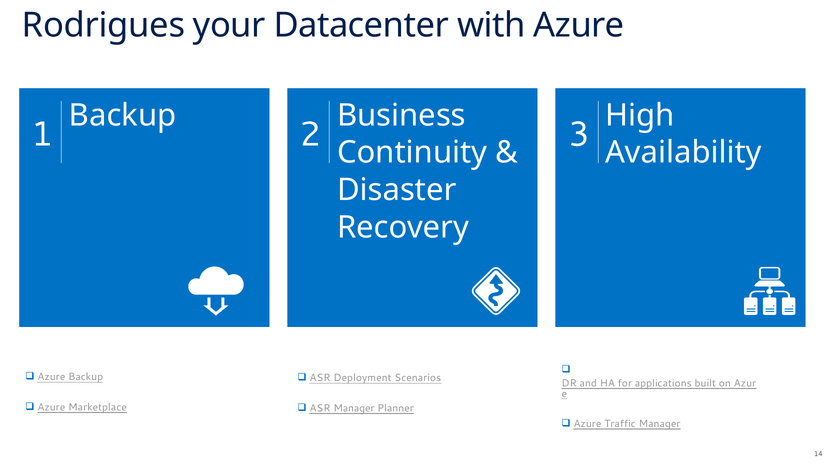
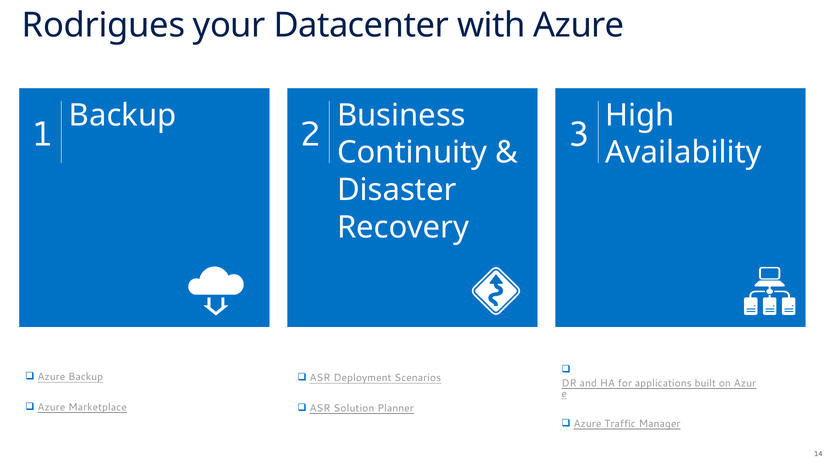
ASR Manager: Manager -> Solution
